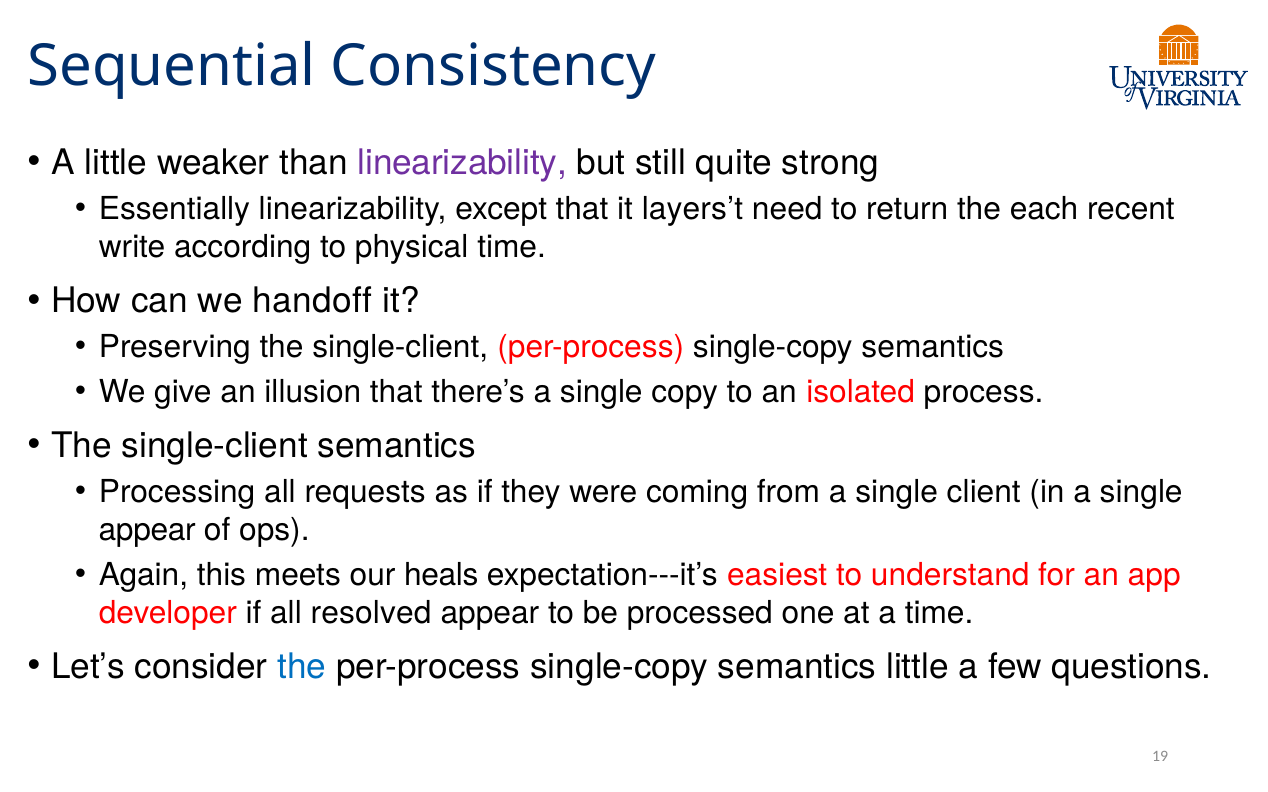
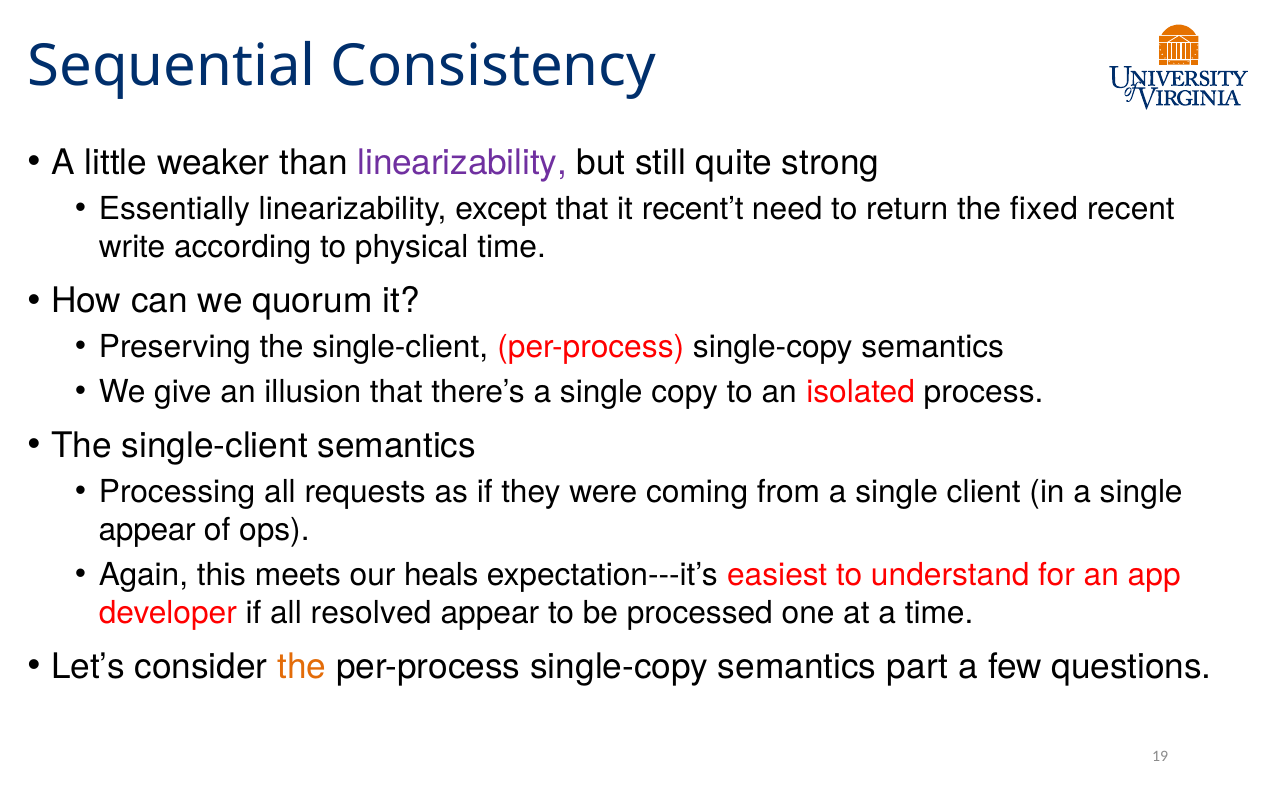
layers’t: layers’t -> recent’t
each: each -> fixed
handoff: handoff -> quorum
the at (302, 667) colour: blue -> orange
semantics little: little -> part
